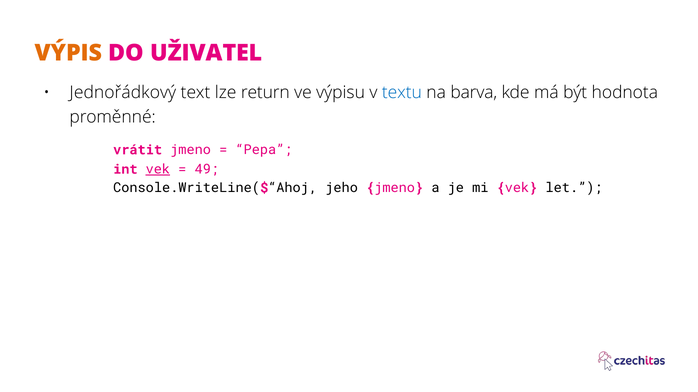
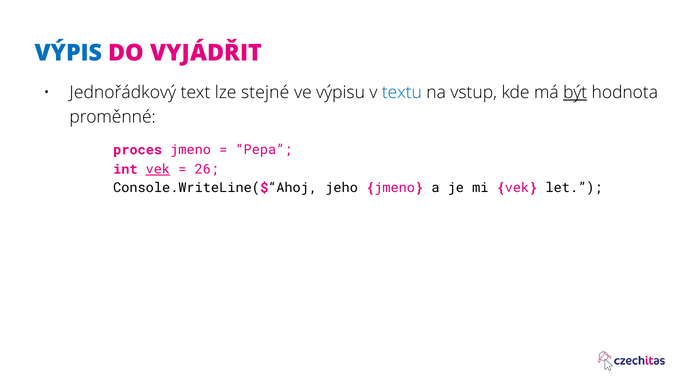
VÝPIS colour: orange -> blue
UŽIVATEL: UŽIVATEL -> VYJÁDŘIT
return: return -> stejné
barva: barva -> vstup
být underline: none -> present
vrátit: vrátit -> proces
49: 49 -> 26
